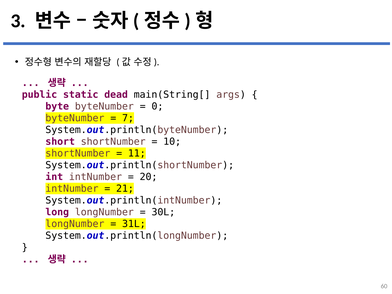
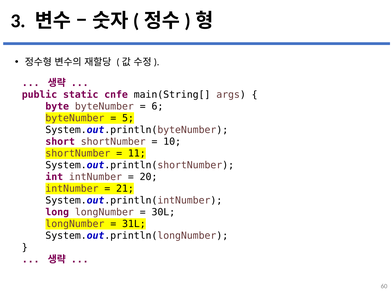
dead: dead -> cnfe
0: 0 -> 6
7: 7 -> 5
